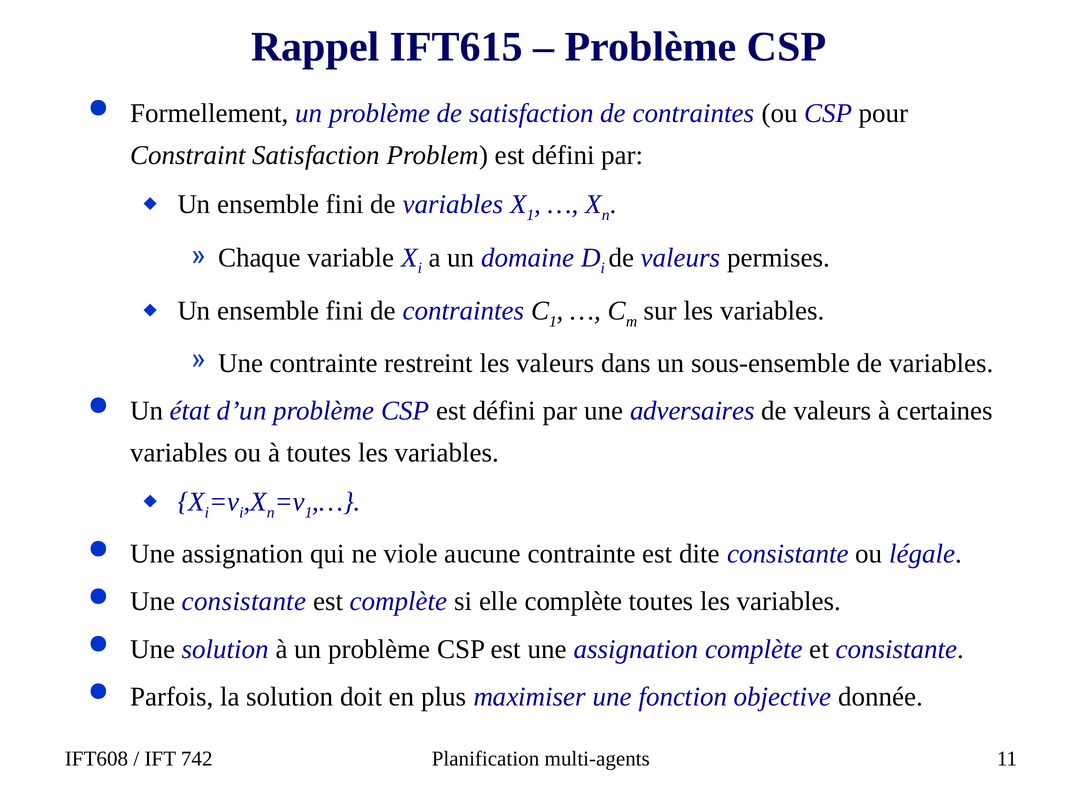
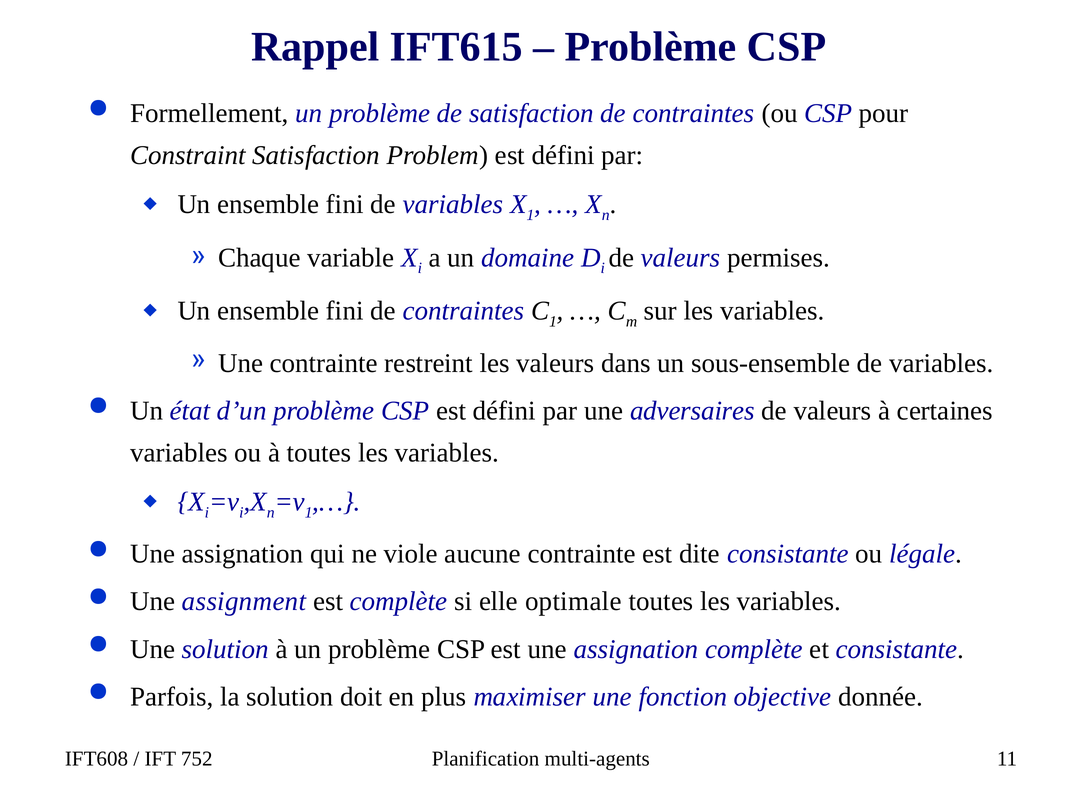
Une consistante: consistante -> assignment
elle complète: complète -> optimale
742: 742 -> 752
